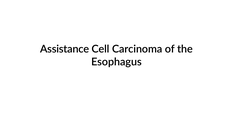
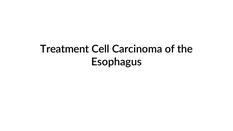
Assistance: Assistance -> Treatment
